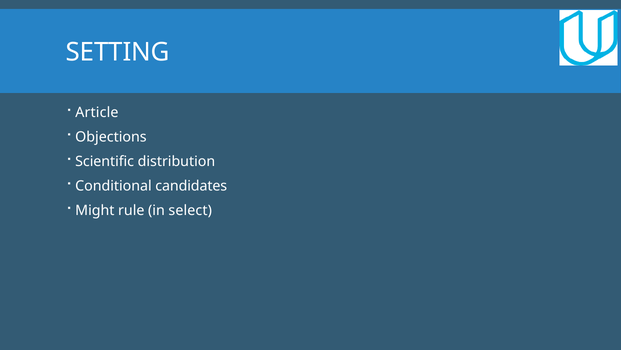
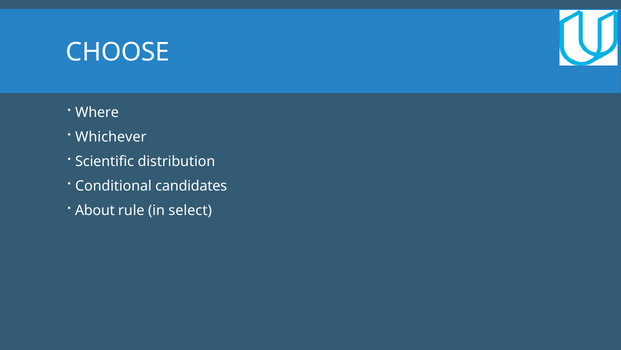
SETTING: SETTING -> CHOOSE
Article: Article -> Where
Objections: Objections -> Whichever
Might: Might -> About
